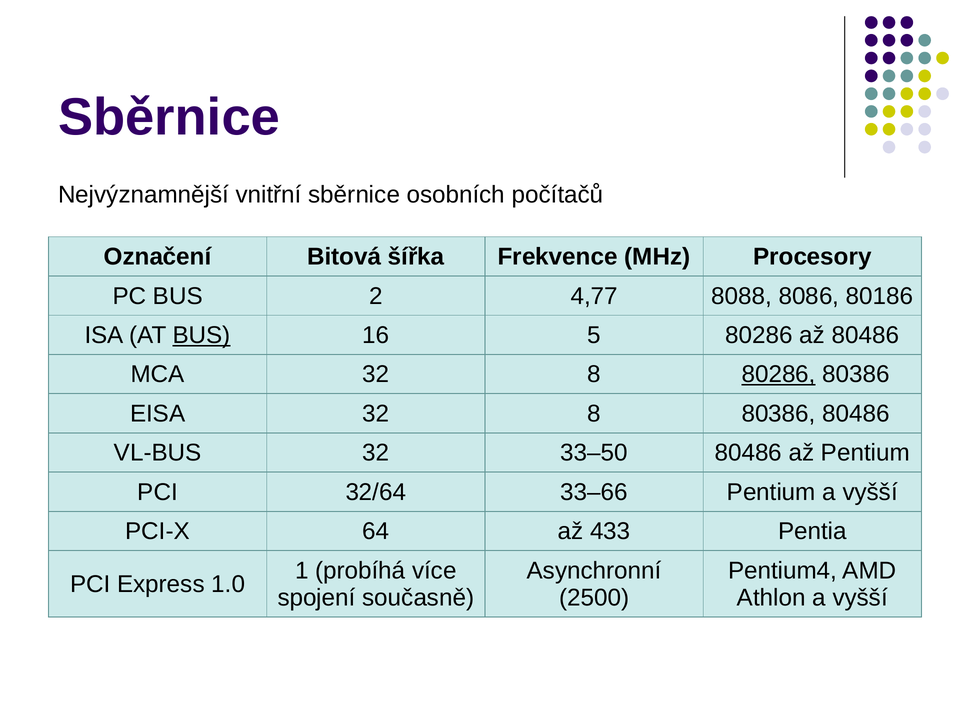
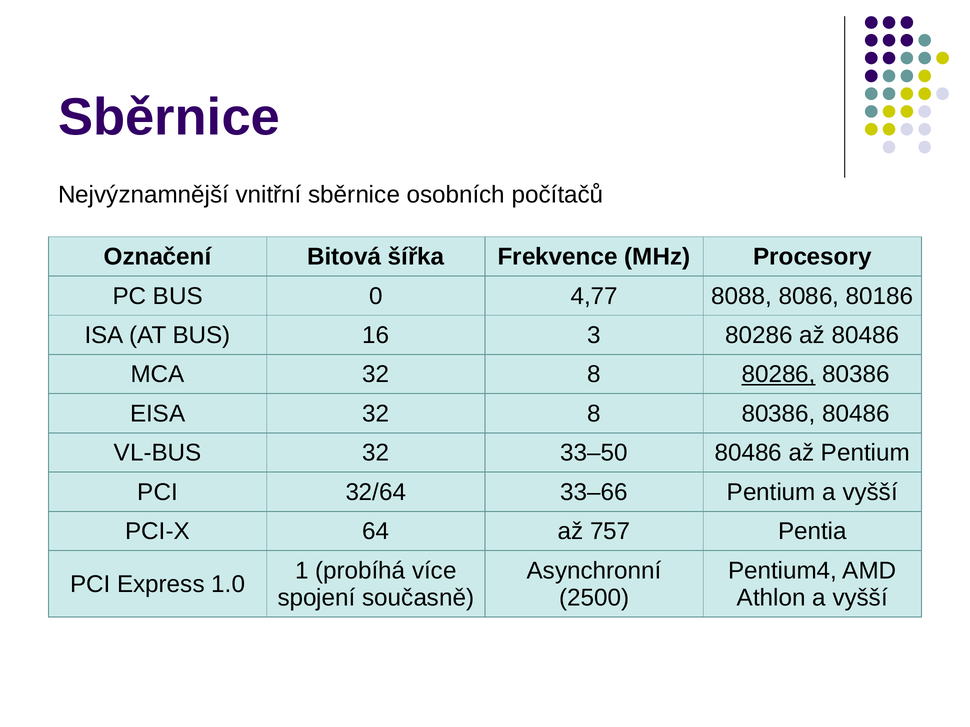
2: 2 -> 0
BUS at (201, 335) underline: present -> none
5: 5 -> 3
433: 433 -> 757
